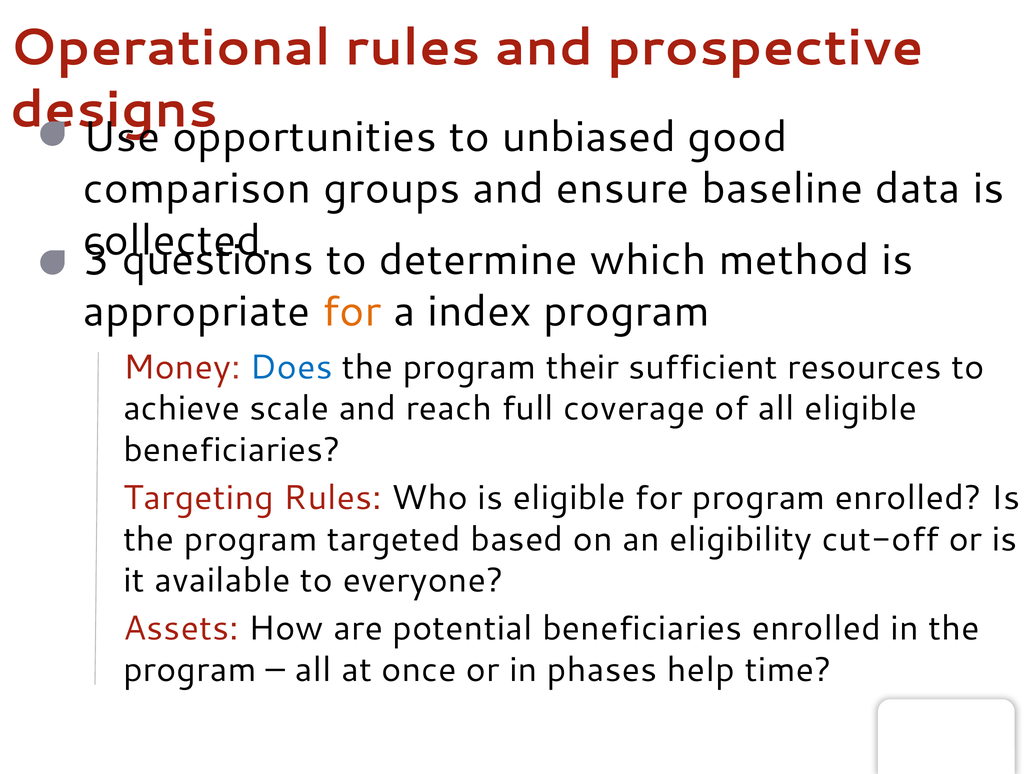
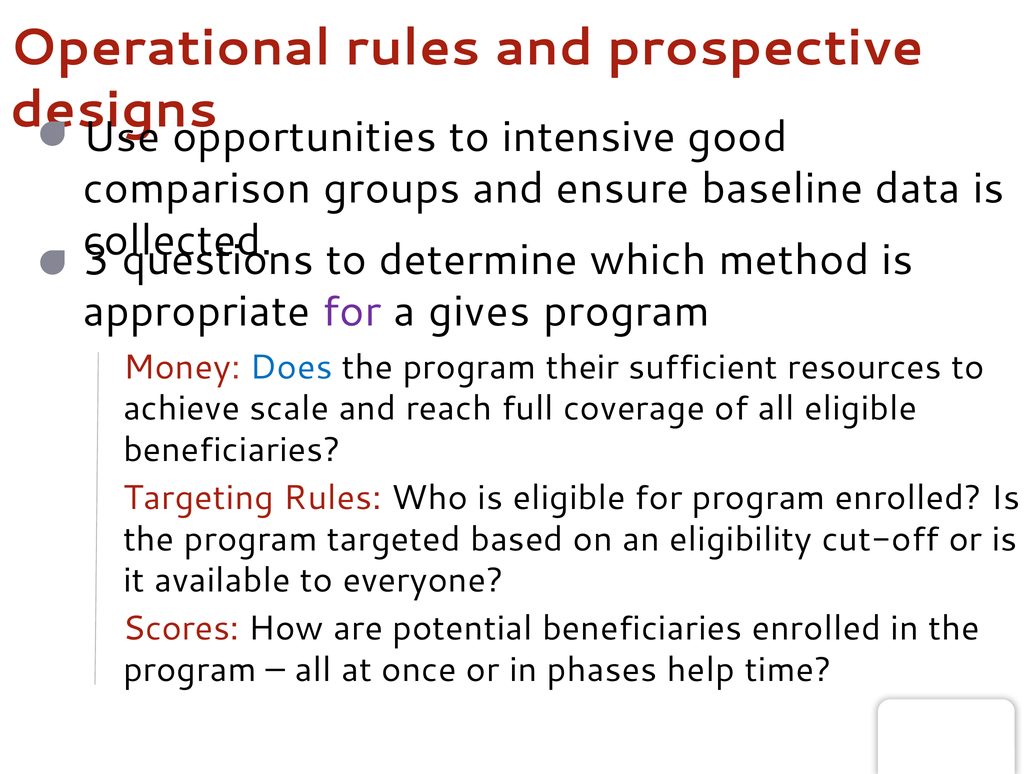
unbiased: unbiased -> intensive
for at (352, 311) colour: orange -> purple
index: index -> gives
Assets: Assets -> Scores
